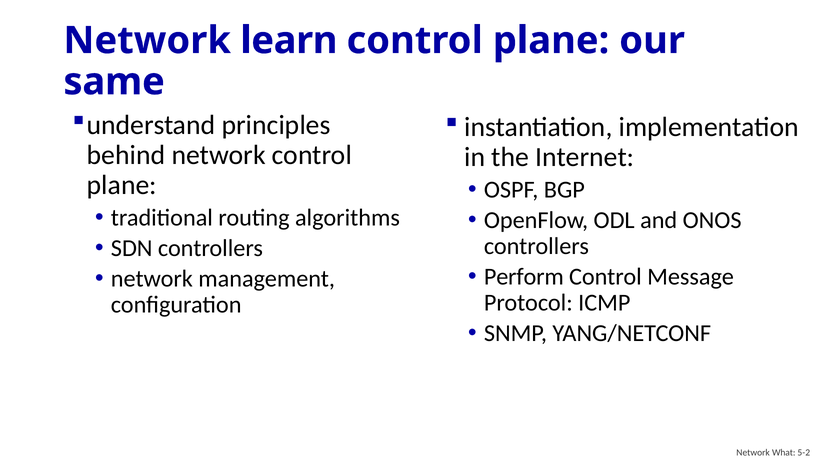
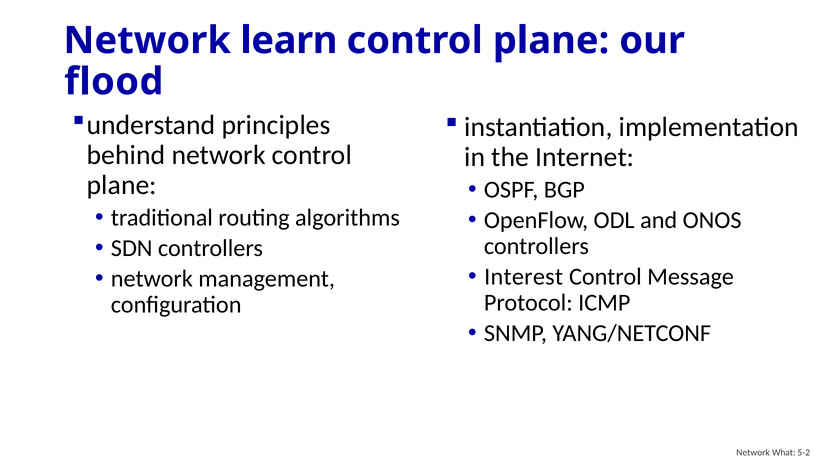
same: same -> flood
Perform: Perform -> Interest
